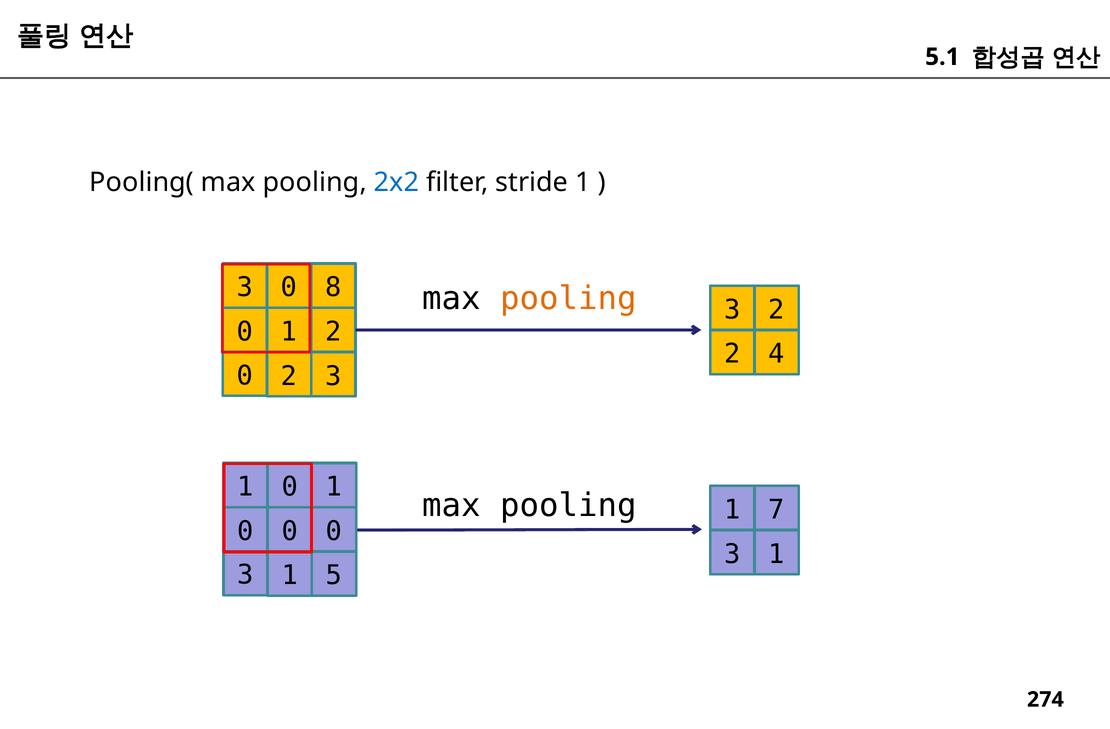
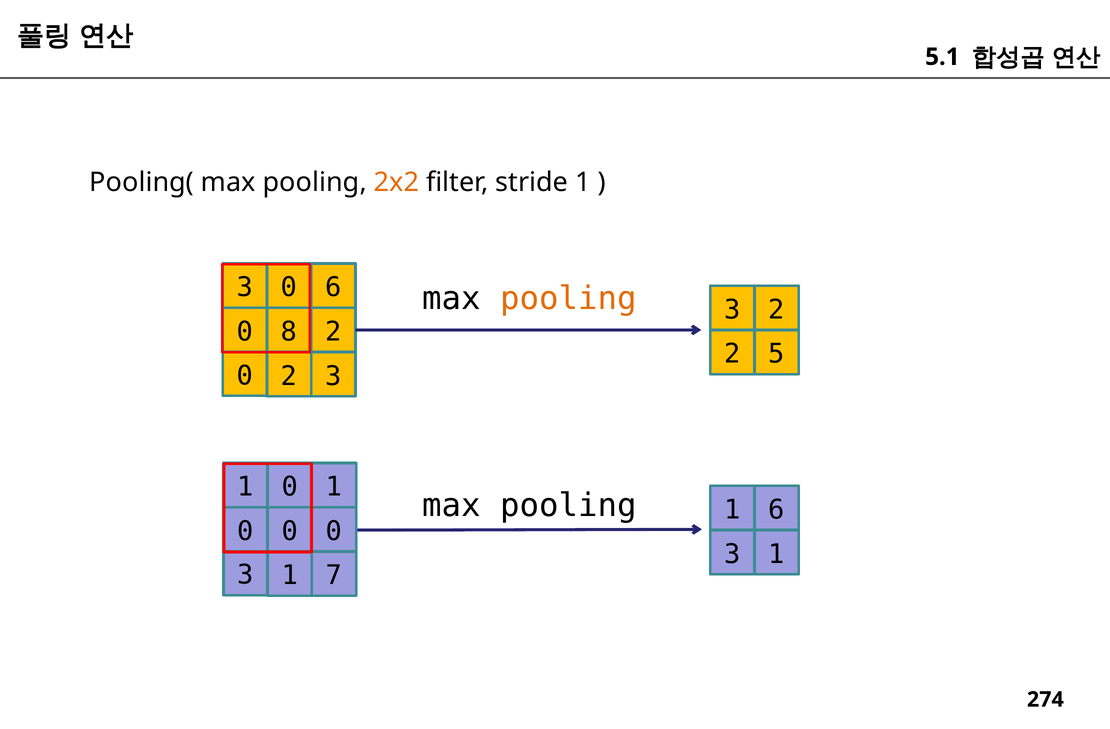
2x2 colour: blue -> orange
0 8: 8 -> 6
1 at (289, 332): 1 -> 8
4: 4 -> 5
1 7: 7 -> 6
5: 5 -> 7
